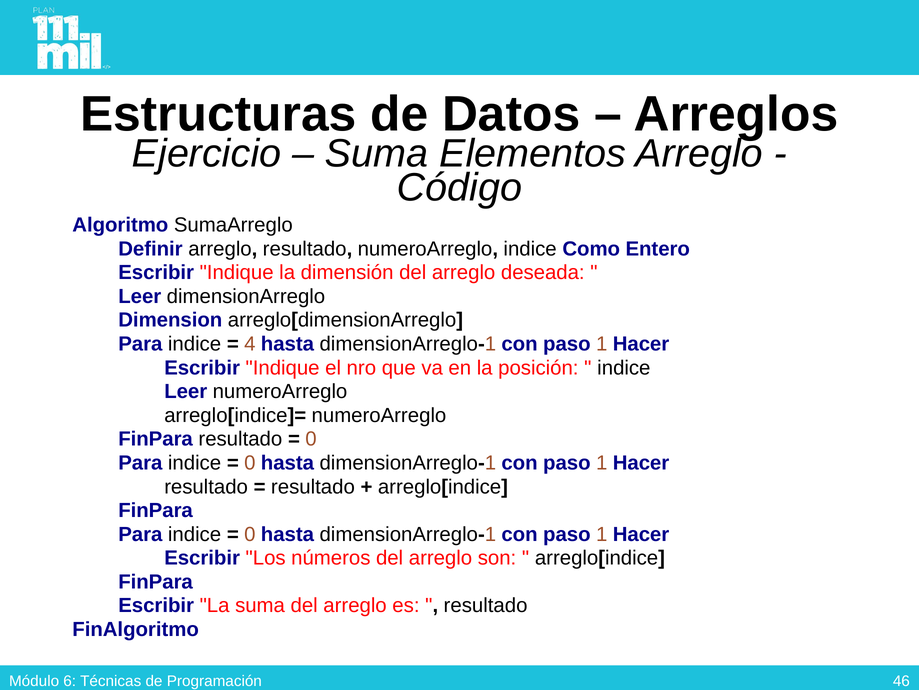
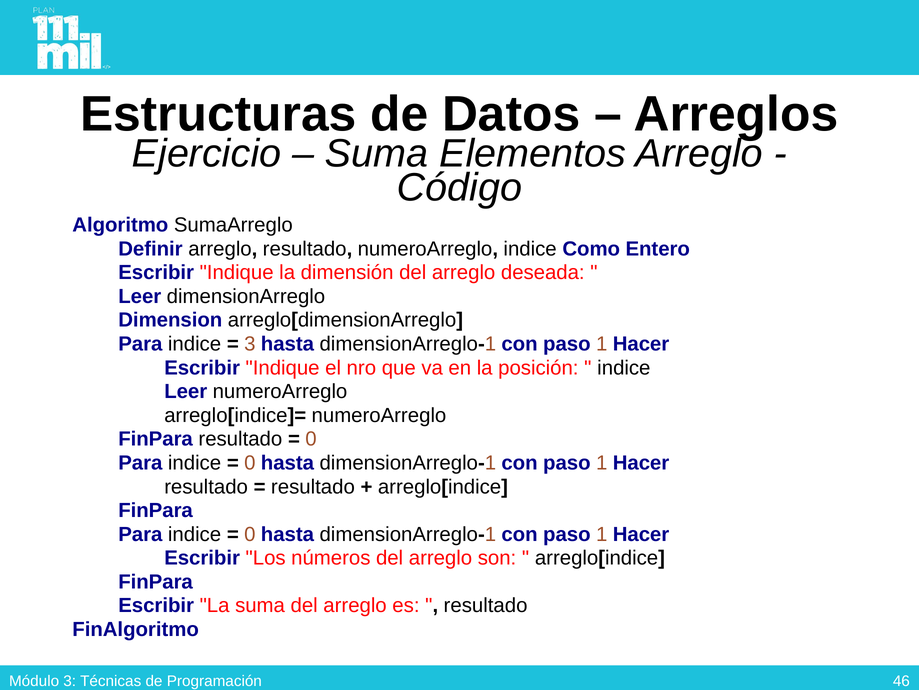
4 at (250, 344): 4 -> 3
Módulo 6: 6 -> 3
